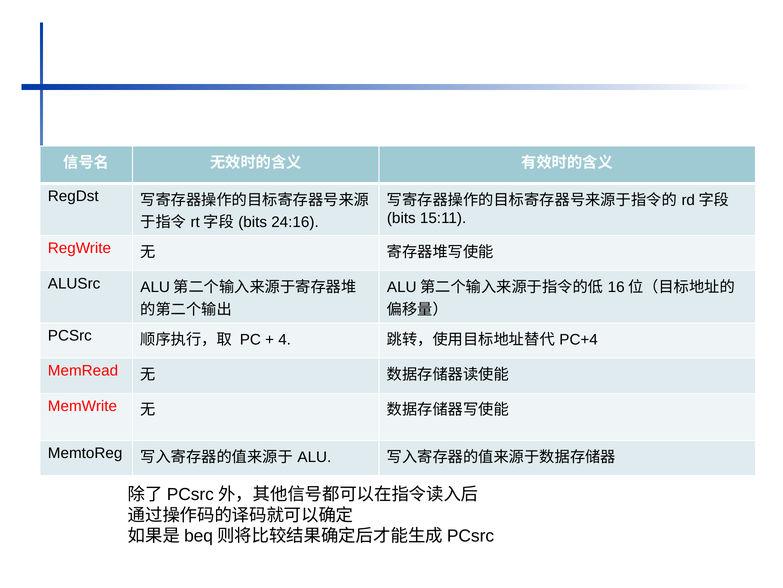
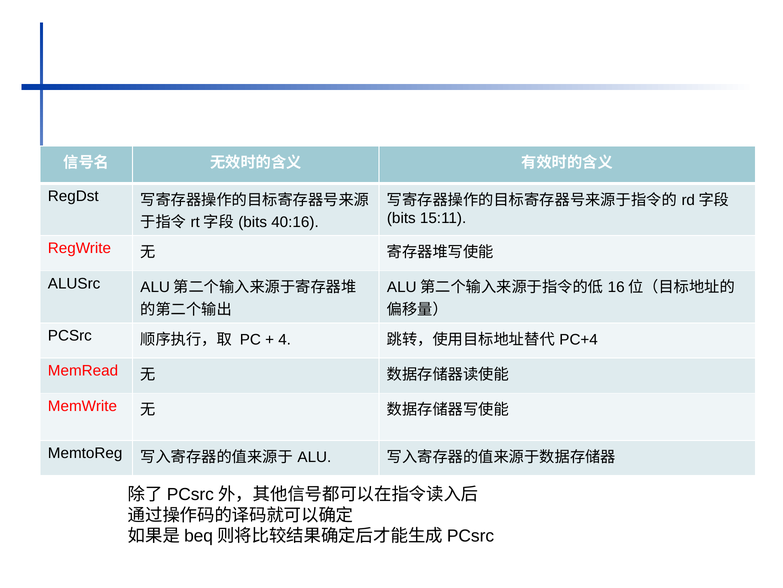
24:16: 24:16 -> 40:16
